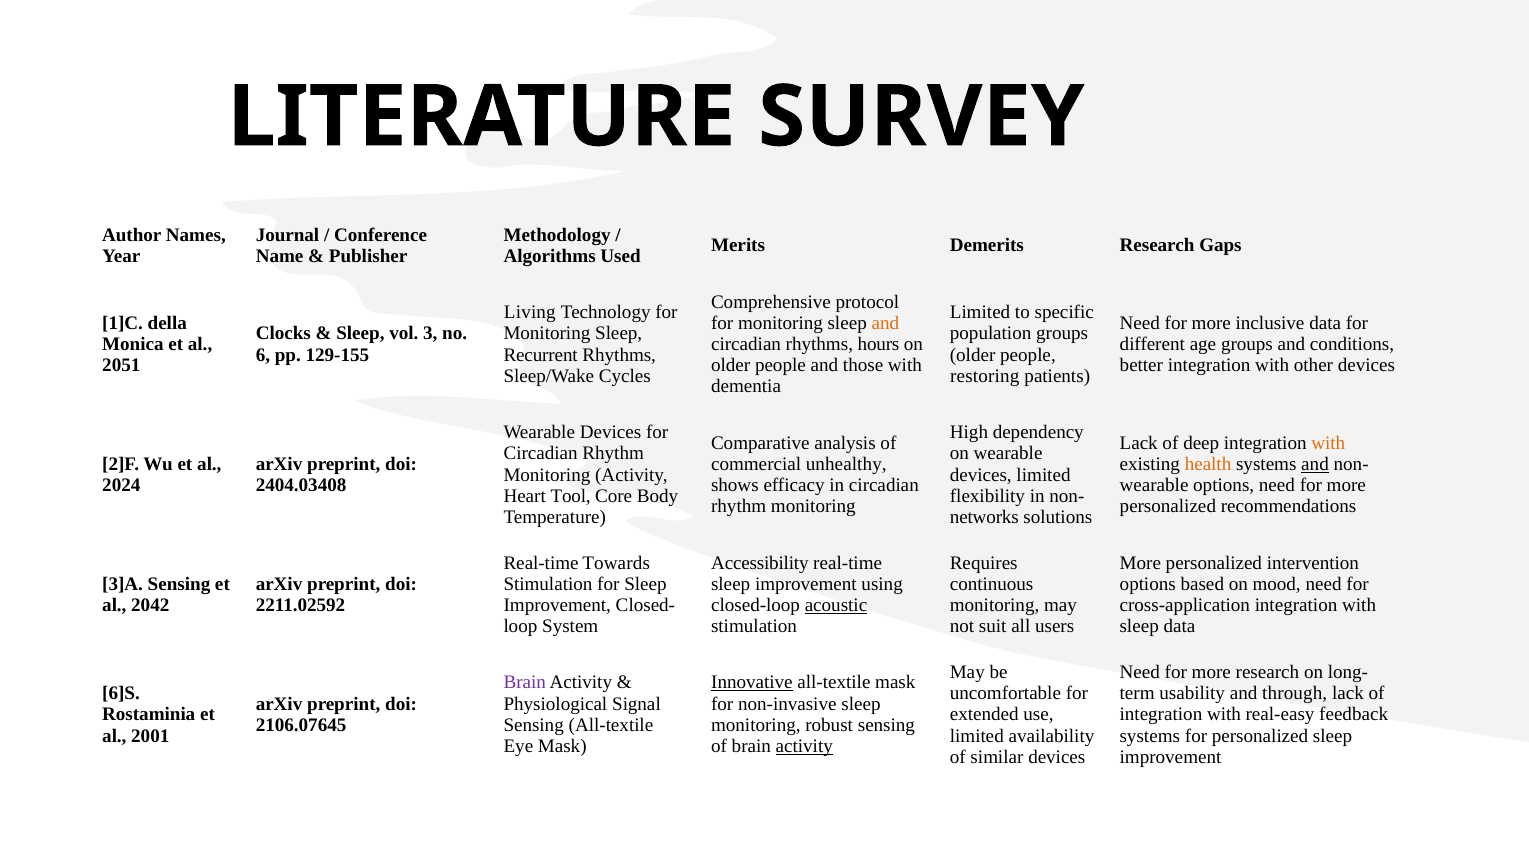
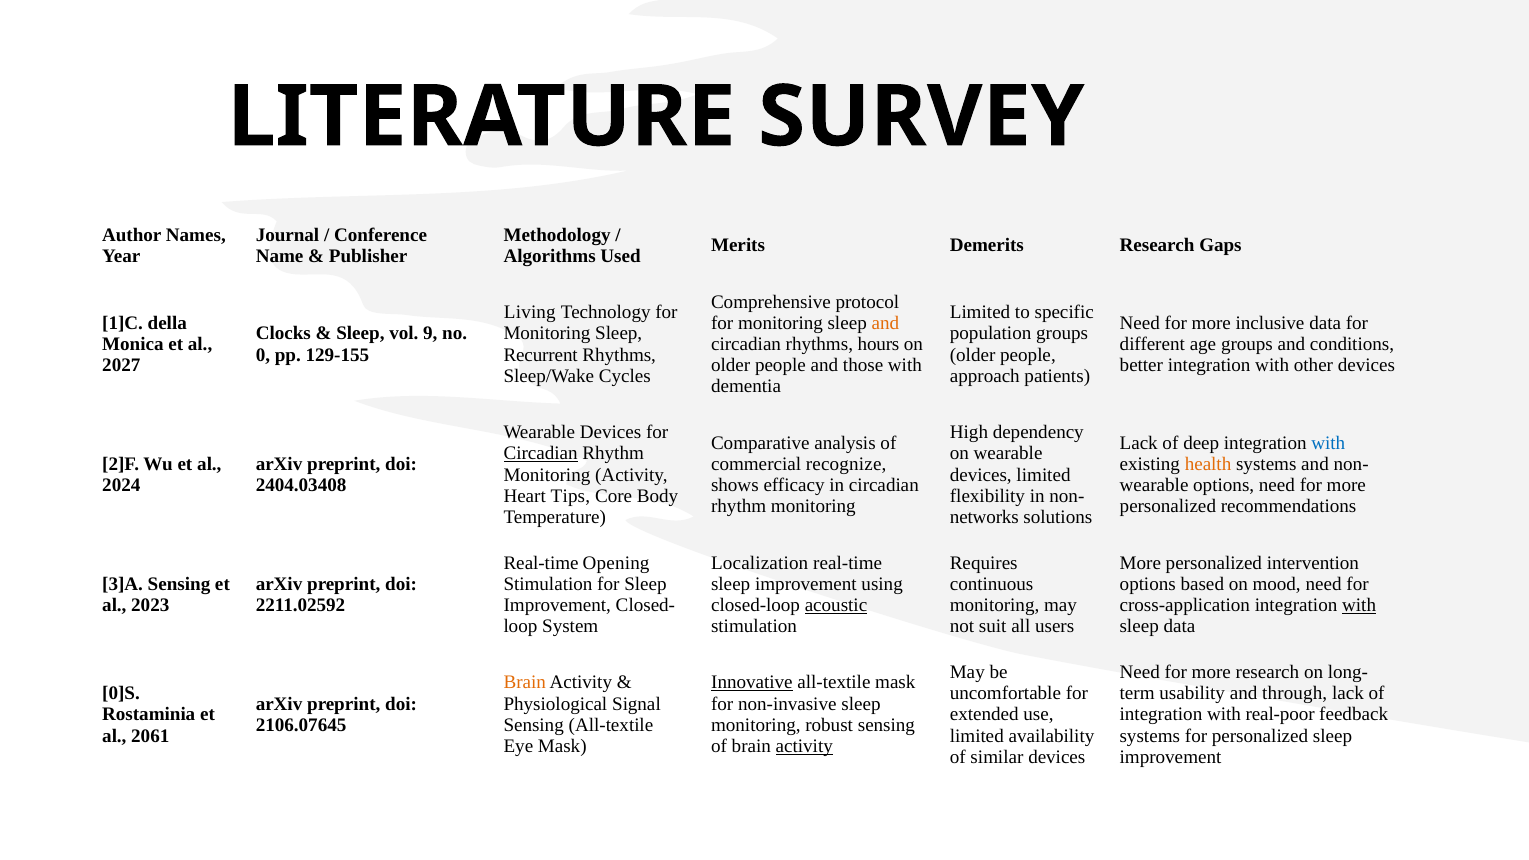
3: 3 -> 9
6: 6 -> 0
2051: 2051 -> 2027
restoring: restoring -> approach
with at (1328, 443) colour: orange -> blue
Circadian at (541, 454) underline: none -> present
unhealthy: unhealthy -> recognize
and at (1315, 464) underline: present -> none
Tool: Tool -> Tips
Towards: Towards -> Opening
Accessibility: Accessibility -> Localization
2042: 2042 -> 2023
with at (1359, 605) underline: none -> present
Brain at (525, 683) colour: purple -> orange
6]S: 6]S -> 0]S
real-easy: real-easy -> real-poor
2001: 2001 -> 2061
